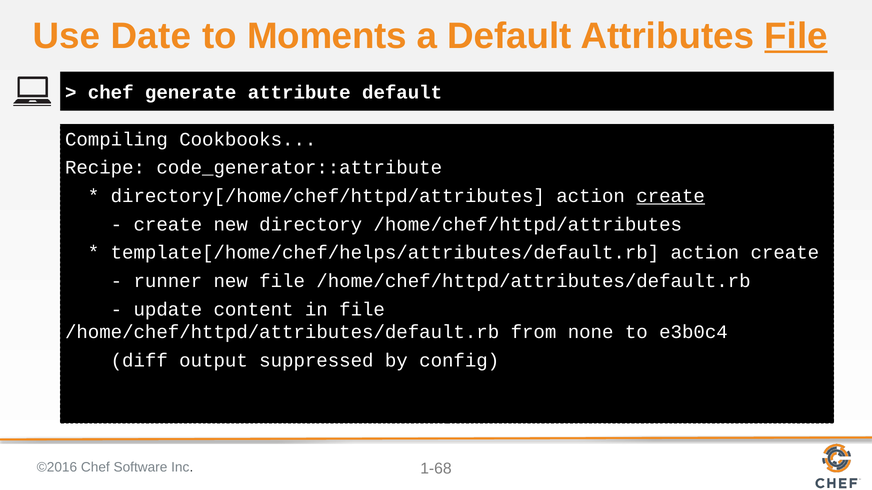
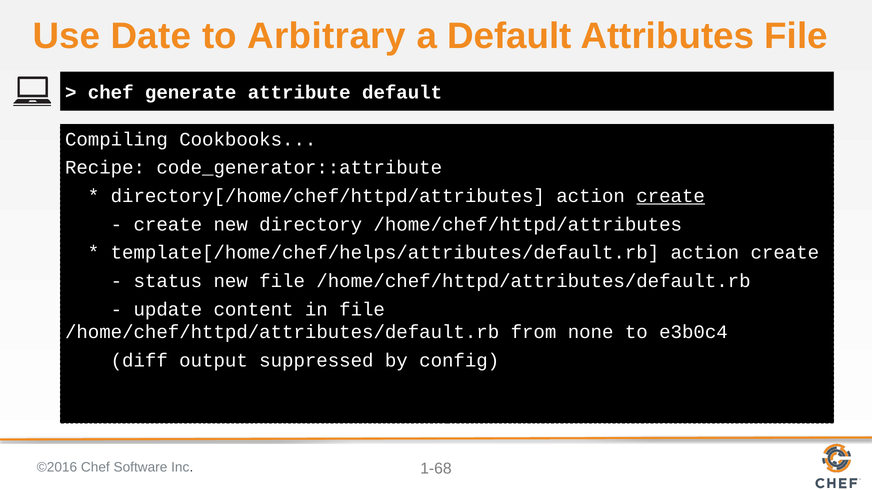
Moments: Moments -> Arbitrary
File at (796, 36) underline: present -> none
runner: runner -> status
